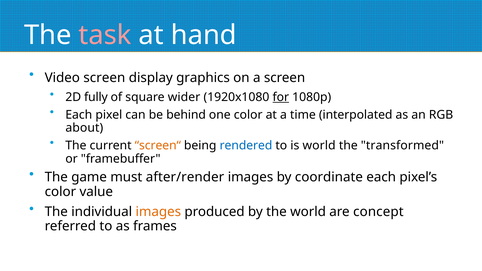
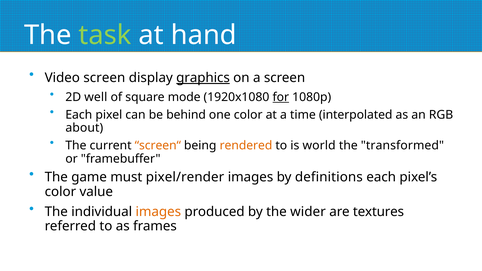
task colour: pink -> light green
graphics underline: none -> present
fully: fully -> well
wider: wider -> mode
rendered colour: blue -> orange
after/render: after/render -> pixel/render
coordinate: coordinate -> definitions
the world: world -> wider
concept: concept -> textures
